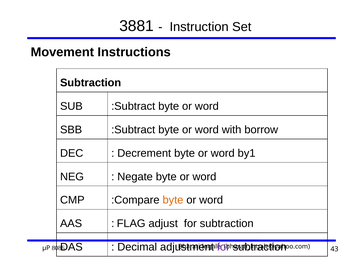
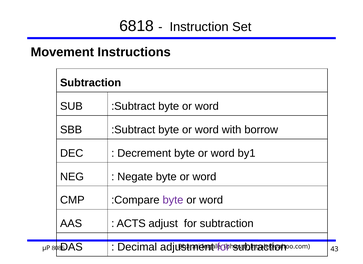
3881: 3881 -> 6818
byte at (173, 200) colour: orange -> purple
FLAG: FLAG -> ACTS
